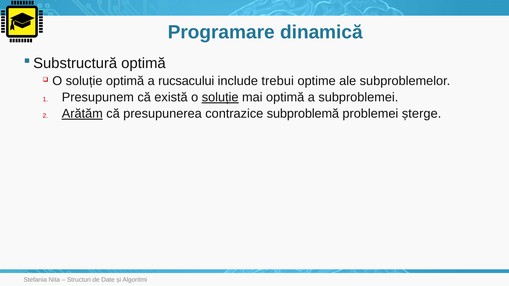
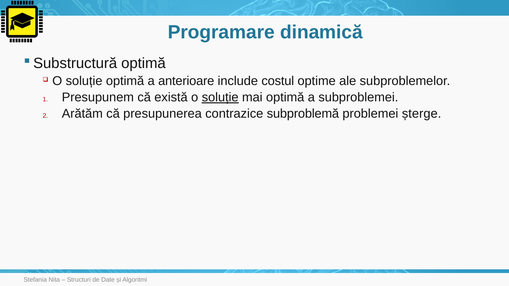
rucsacului: rucsacului -> anterioare
trebui: trebui -> costul
Arătăm underline: present -> none
